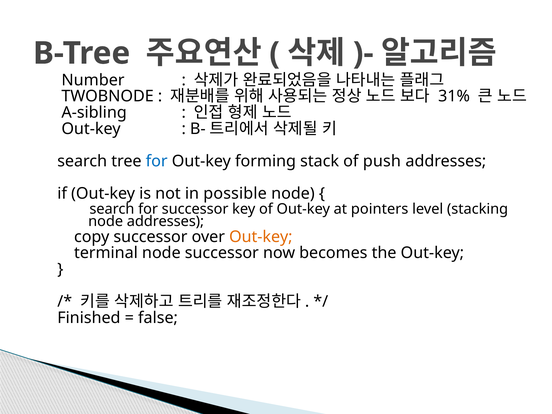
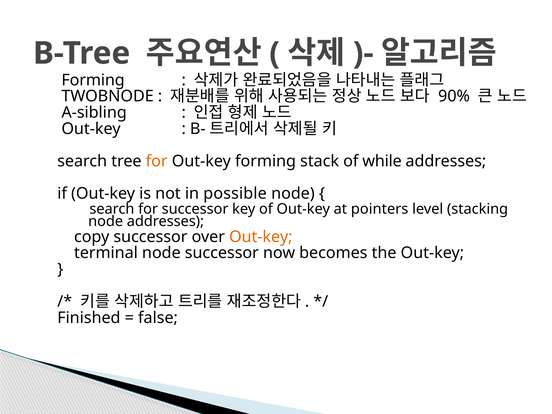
Number at (93, 80): Number -> Forming
31%: 31% -> 90%
for at (157, 161) colour: blue -> orange
push: push -> while
